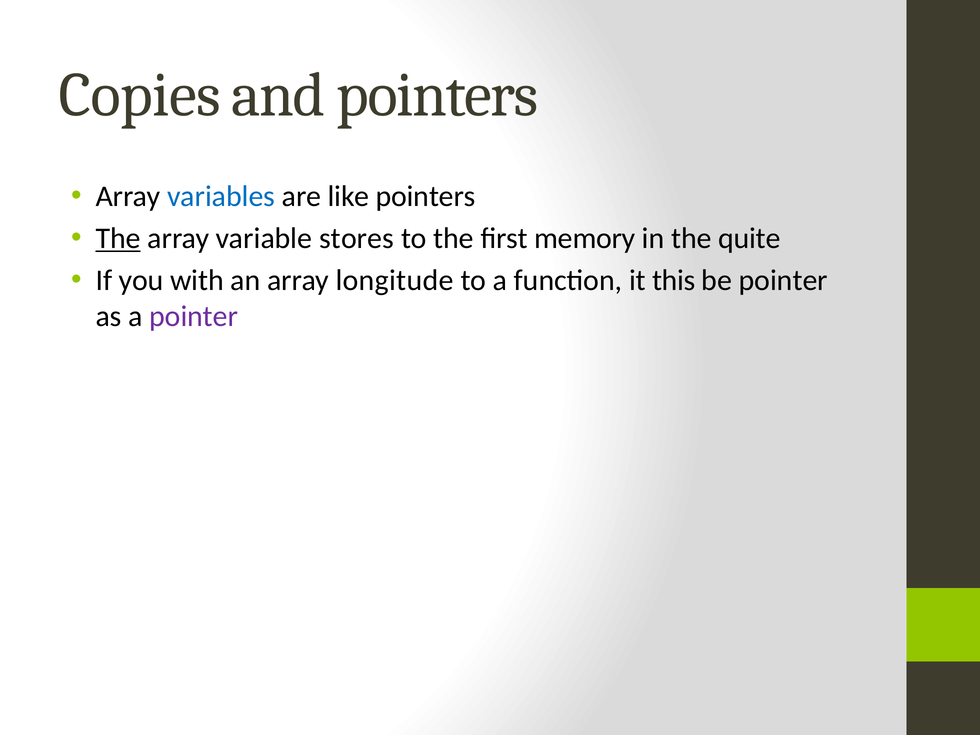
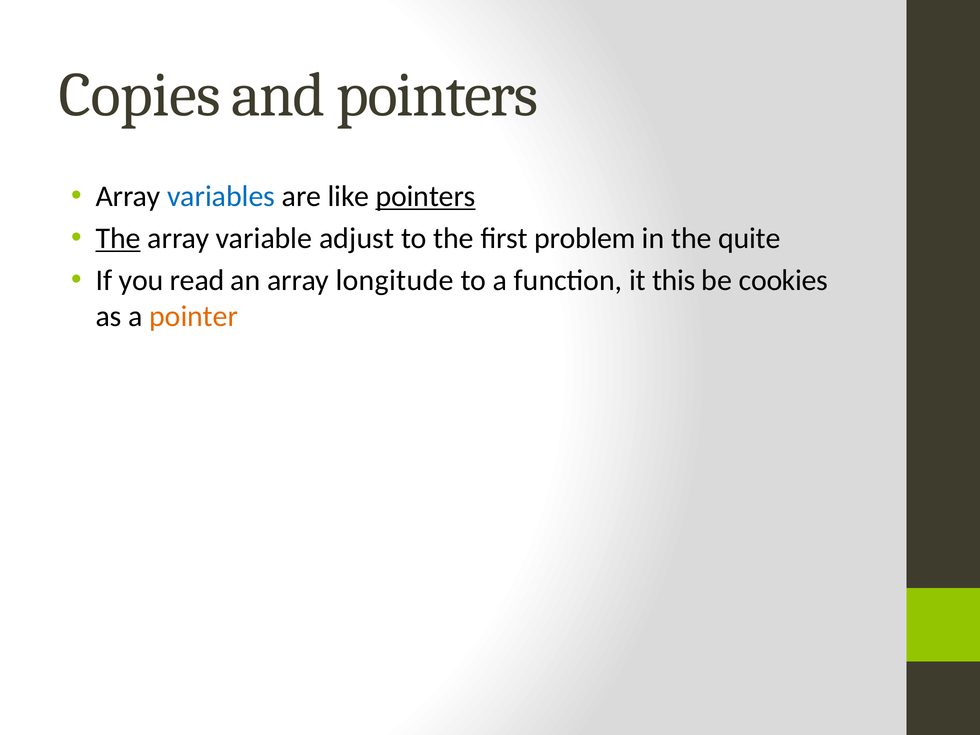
pointers at (426, 196) underline: none -> present
stores: stores -> adjust
memory: memory -> problem
with: with -> read
be pointer: pointer -> cookies
pointer at (194, 316) colour: purple -> orange
